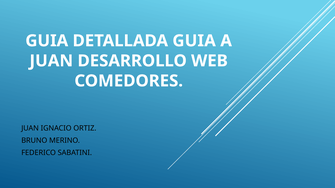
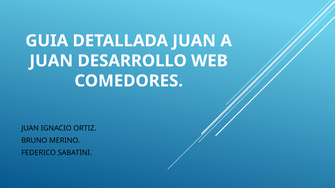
DETALLADA GUIA: GUIA -> JUAN
